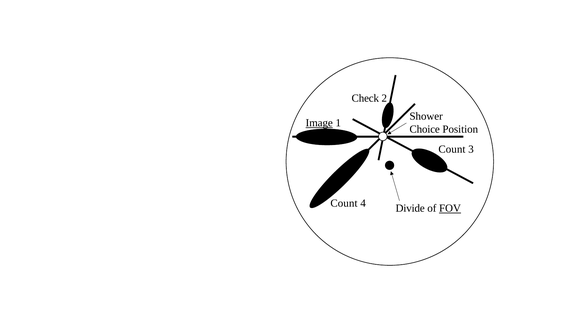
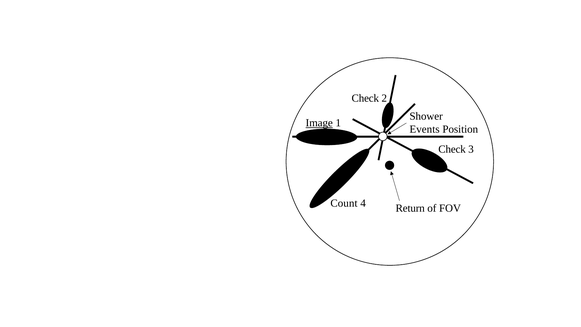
Choice: Choice -> Events
Count at (452, 149): Count -> Check
Divide: Divide -> Return
FOV underline: present -> none
